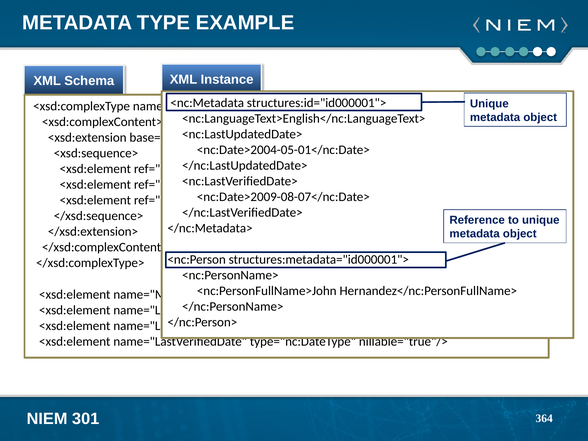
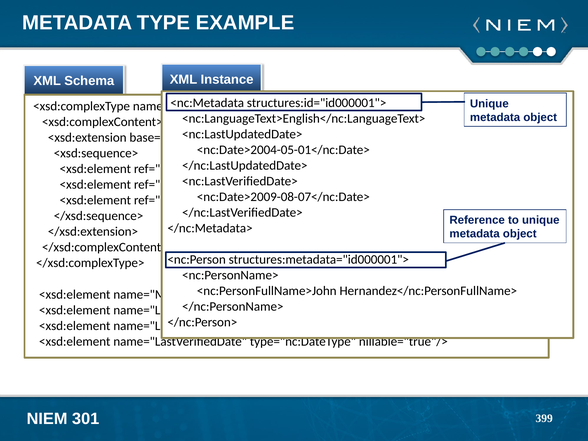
364: 364 -> 399
